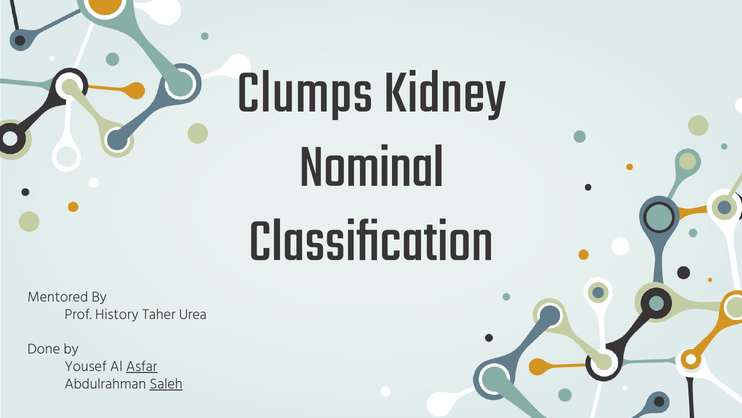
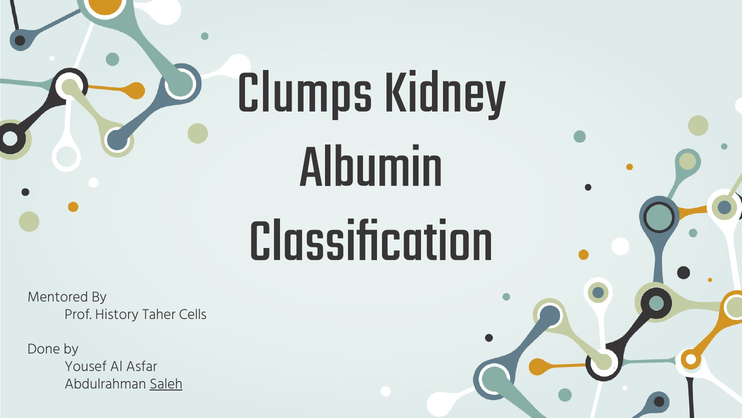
Nominal: Nominal -> Albumin
Urea: Urea -> Cells
Asfar underline: present -> none
